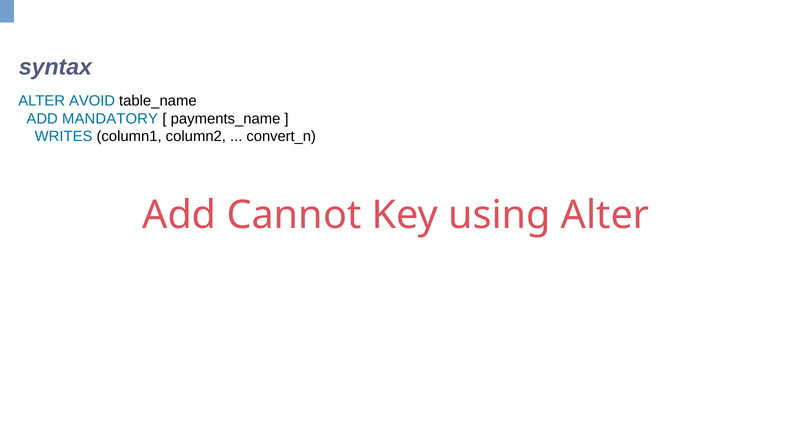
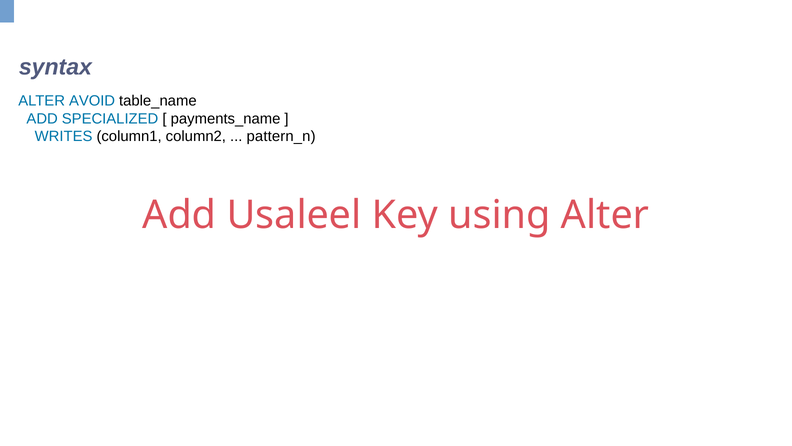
MANDATORY: MANDATORY -> SPECIALIZED
convert_n: convert_n -> pattern_n
Cannot: Cannot -> Usaleel
